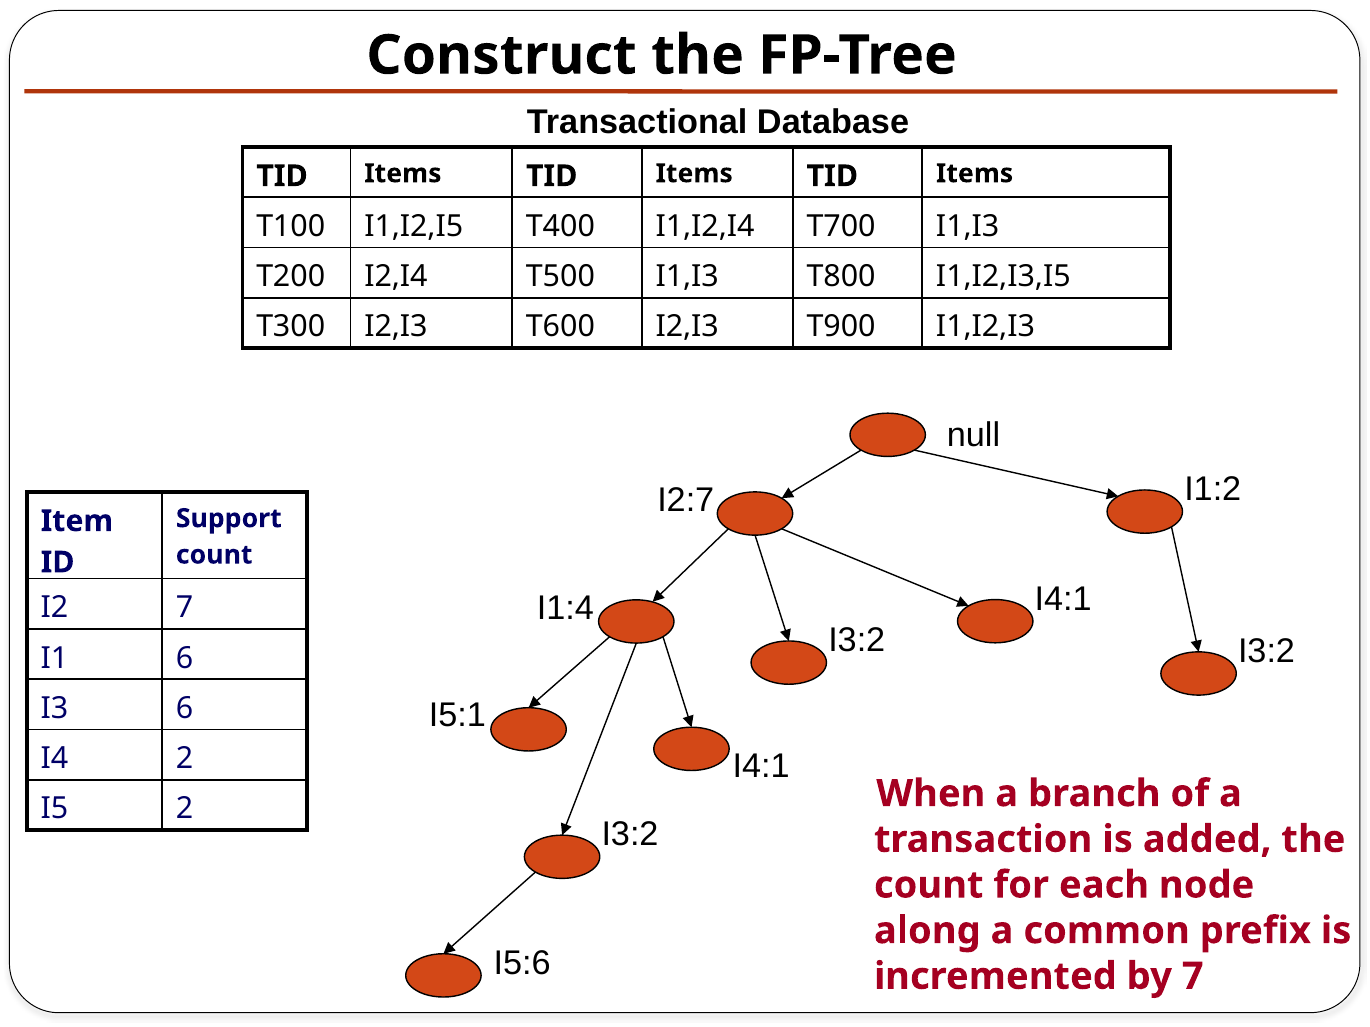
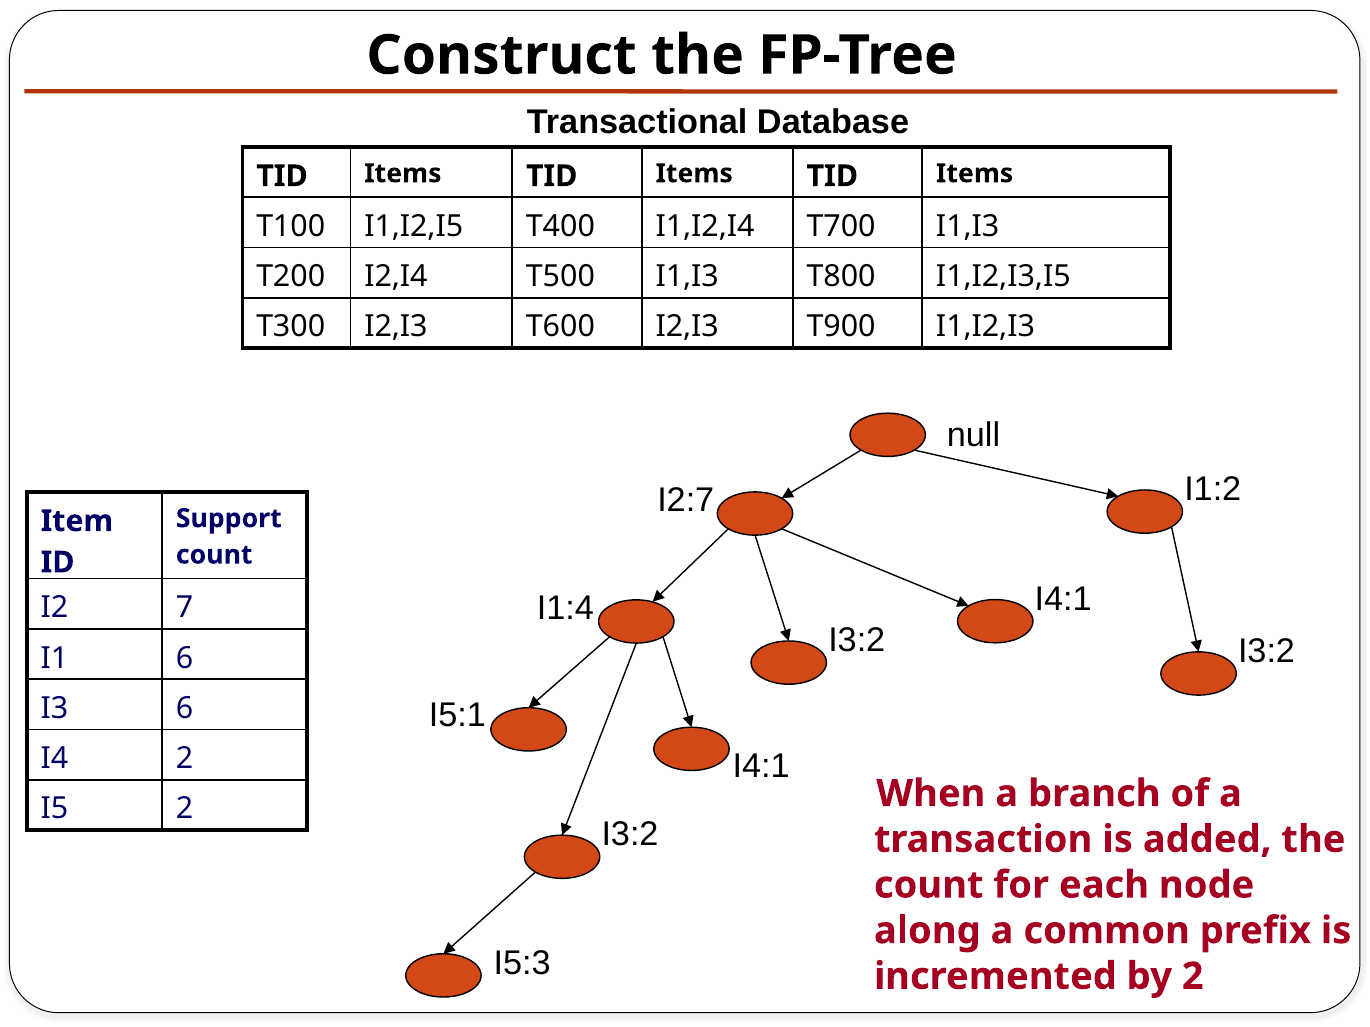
I5:6: I5:6 -> I5:3
by 7: 7 -> 2
